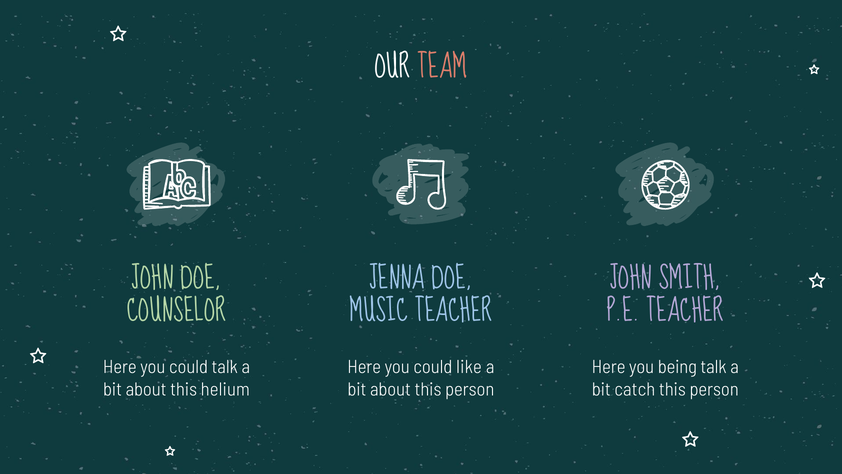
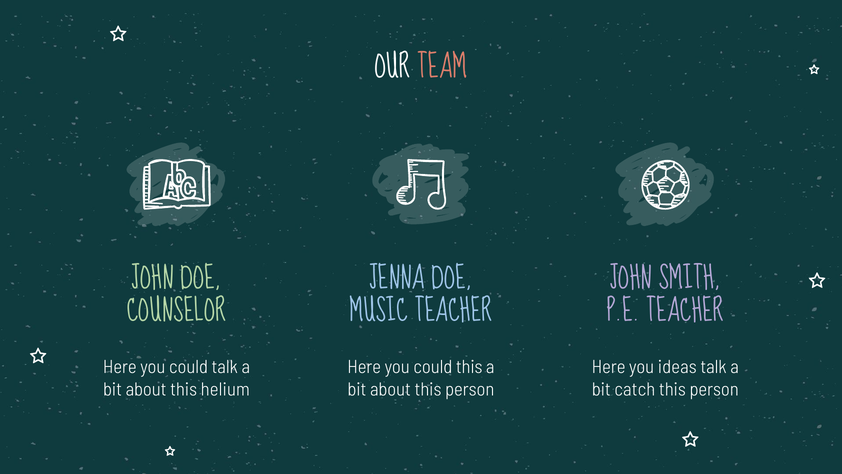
could like: like -> this
being: being -> ideas
